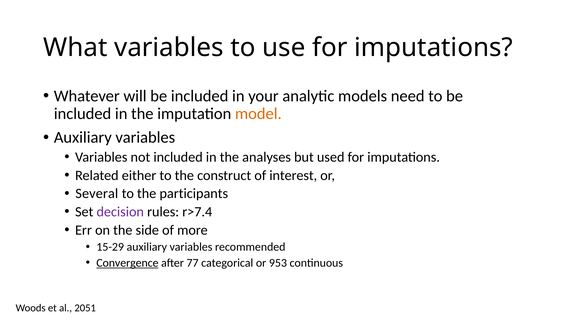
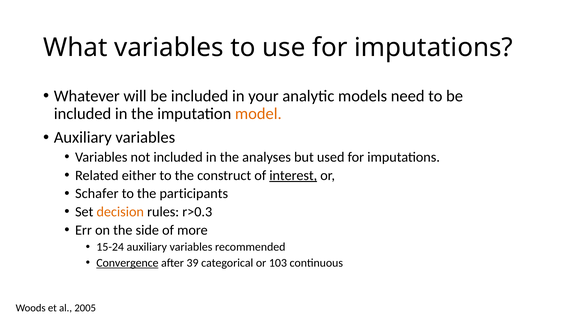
interest underline: none -> present
Several: Several -> Schafer
decision colour: purple -> orange
r>7.4: r>7.4 -> r>0.3
15-29: 15-29 -> 15-24
77: 77 -> 39
953: 953 -> 103
2051: 2051 -> 2005
